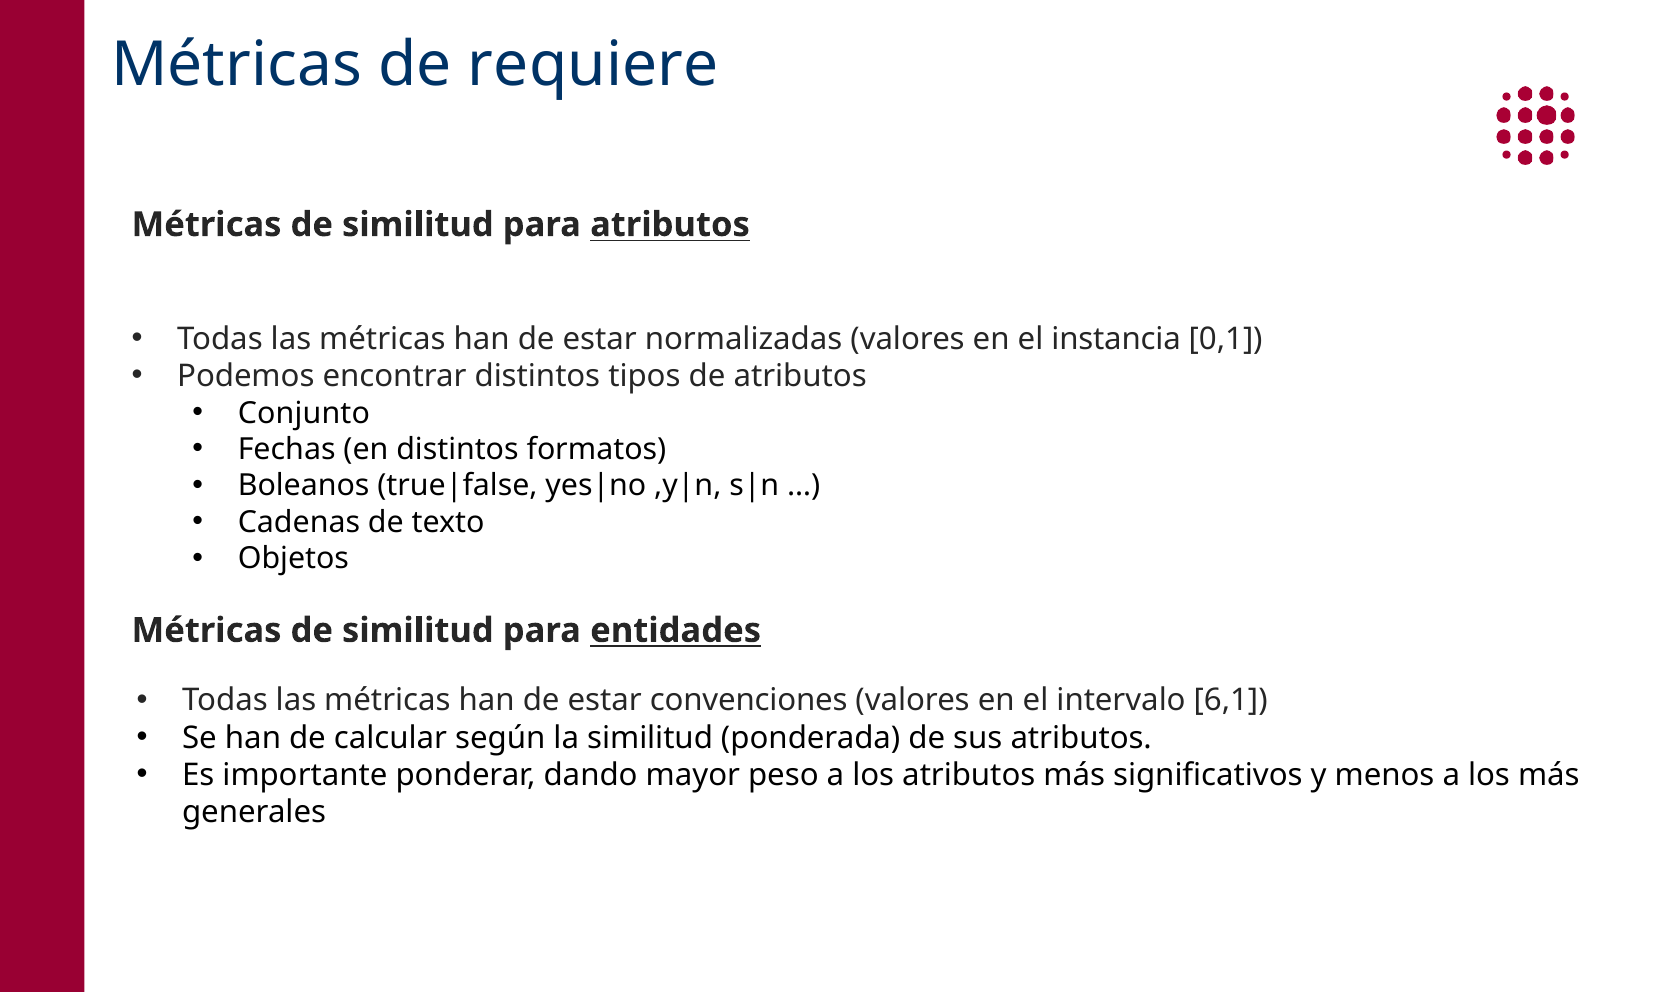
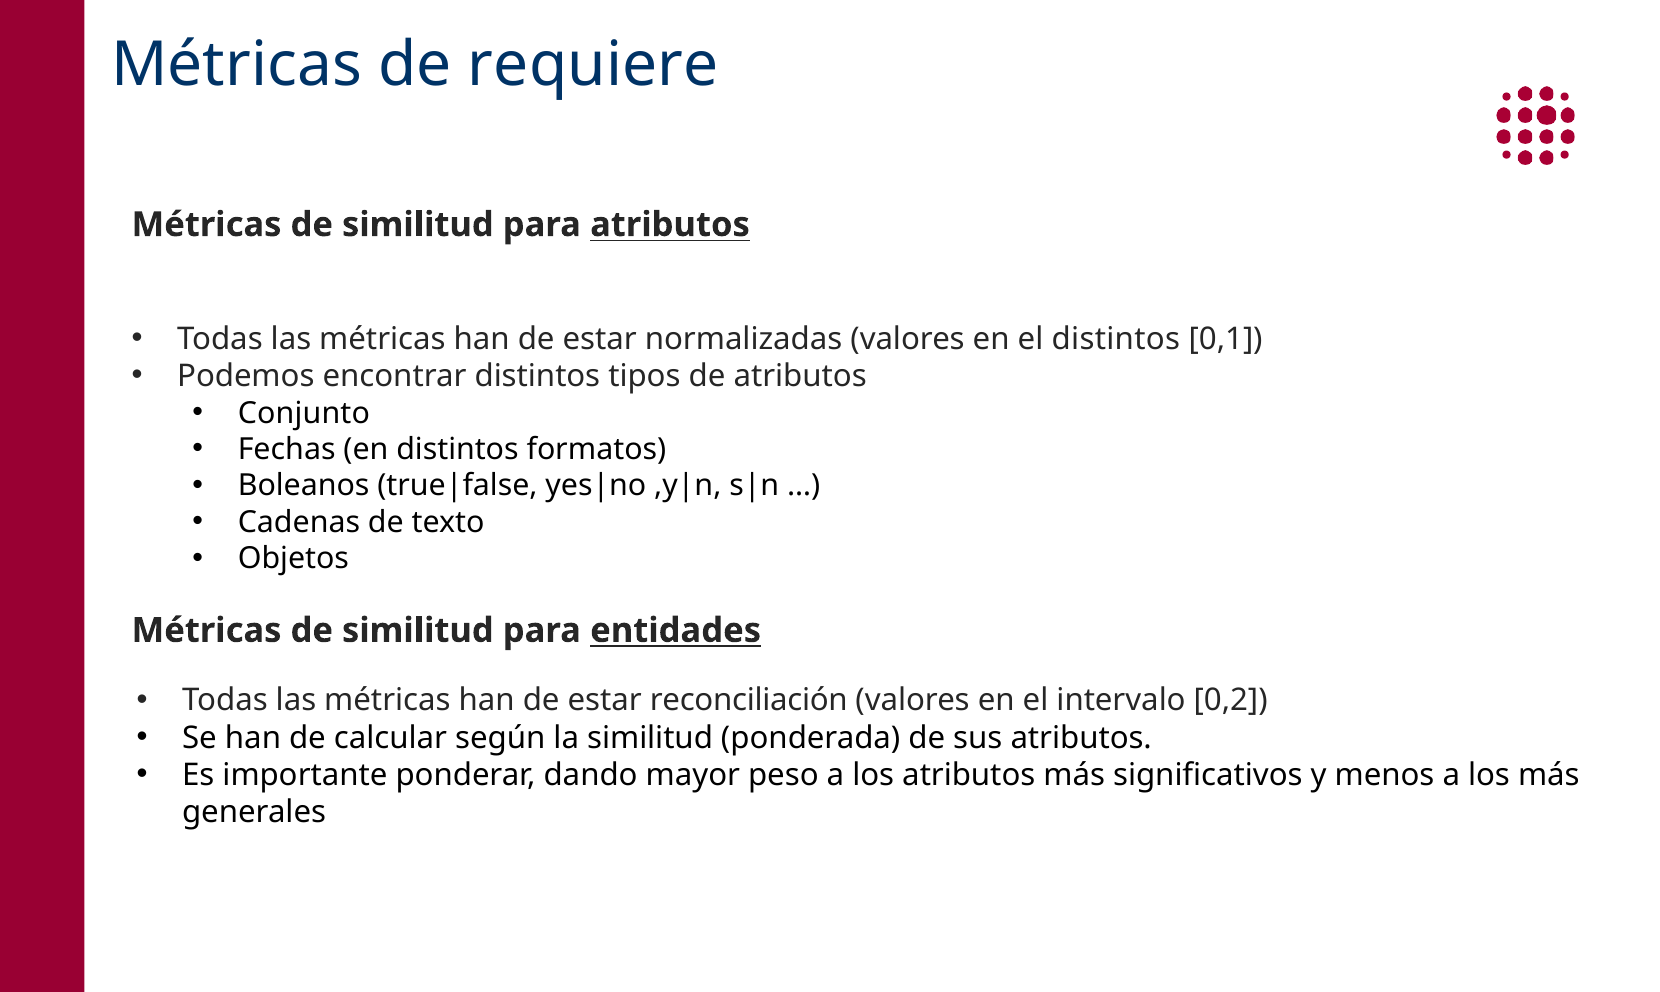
el instancia: instancia -> distintos
convenciones: convenciones -> reconciliación
6,1: 6,1 -> 0,2
